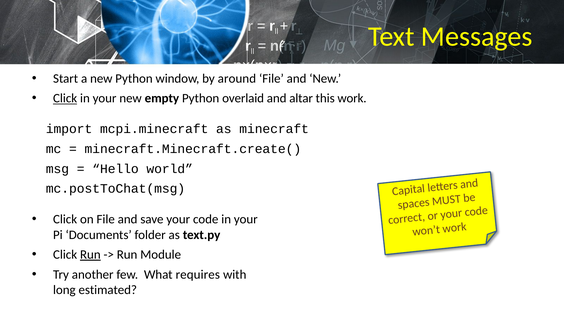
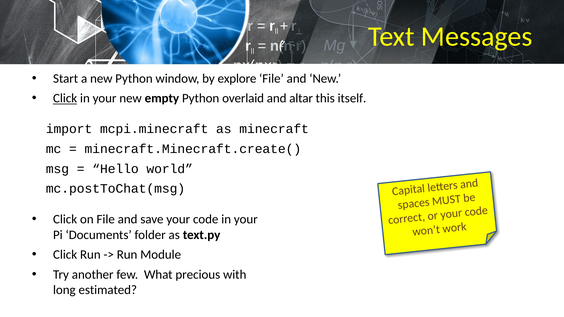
around: around -> explore
this work: work -> itself
Run at (90, 255) underline: present -> none
requires: requires -> precious
